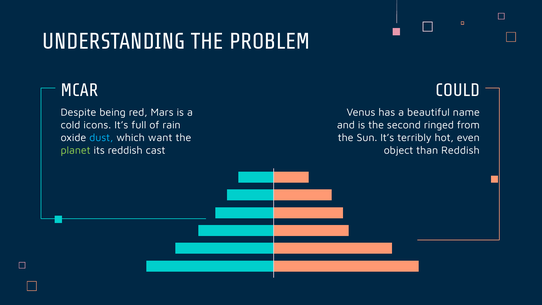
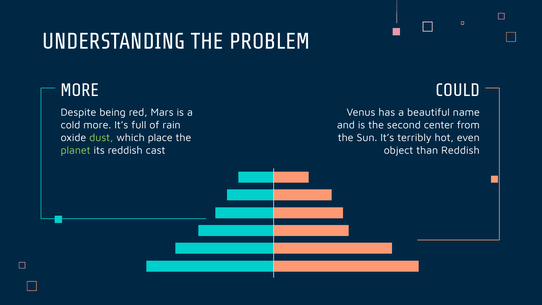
MCAR at (79, 90): MCAR -> MORE
cold icons: icons -> more
ringed: ringed -> center
dust colour: light blue -> light green
want: want -> place
